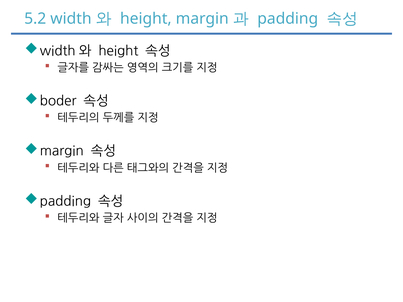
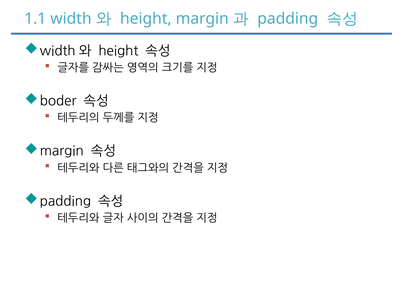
5.2: 5.2 -> 1.1
